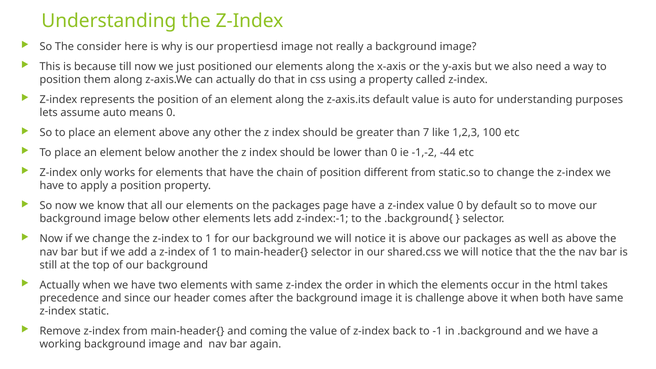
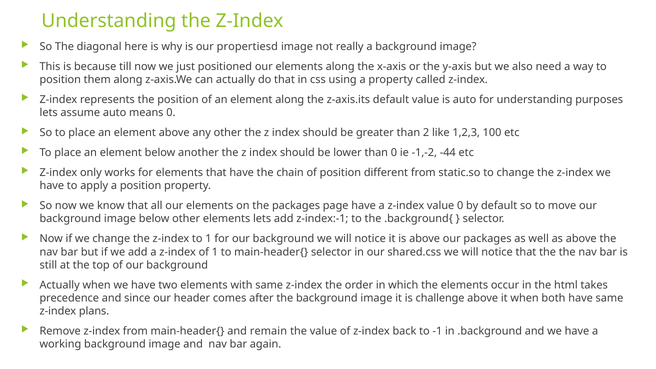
consider: consider -> diagonal
7: 7 -> 2
static: static -> plans
coming: coming -> remain
